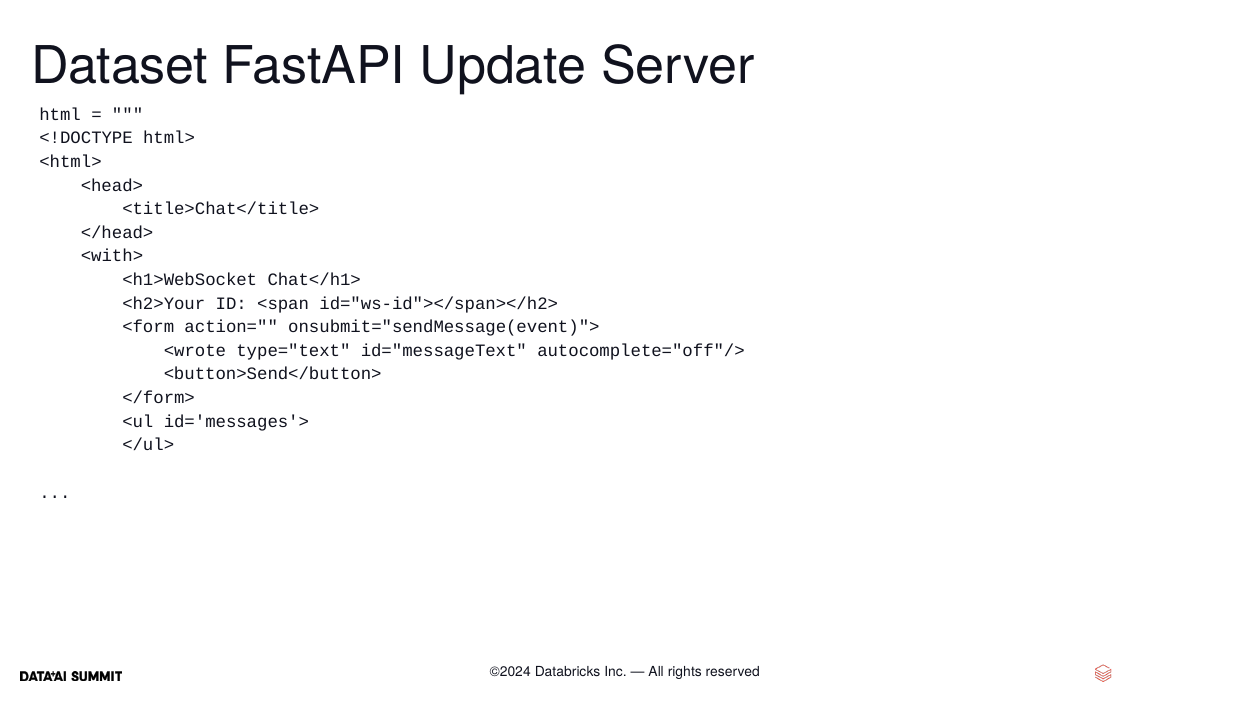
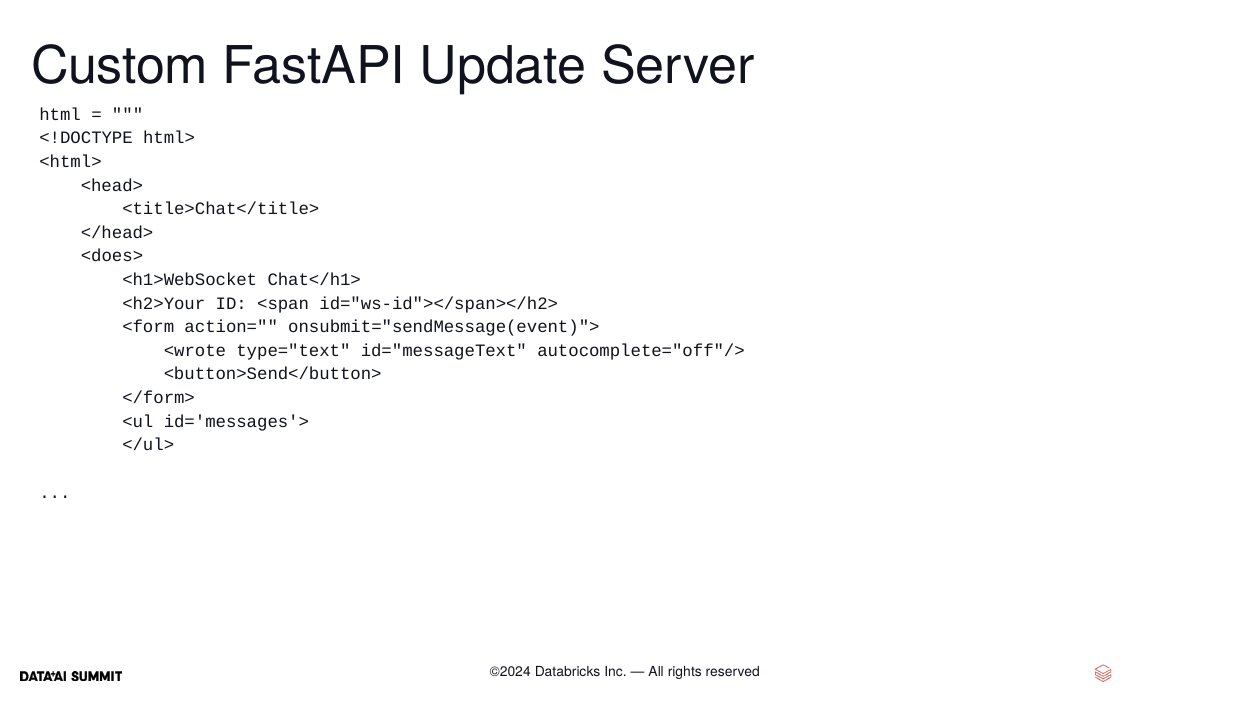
Dataset: Dataset -> Custom
<with>: <with> -> <does>
